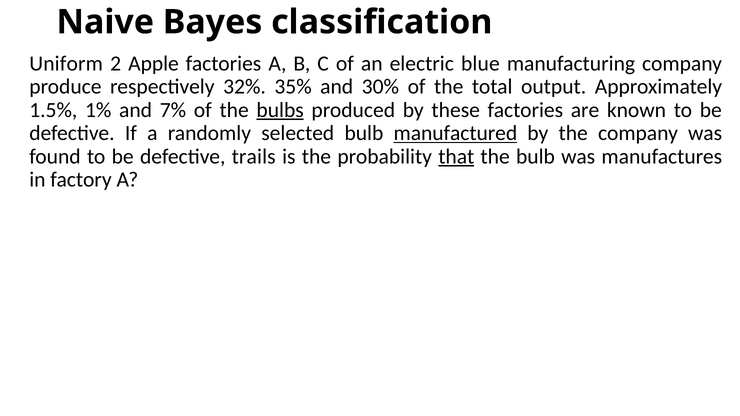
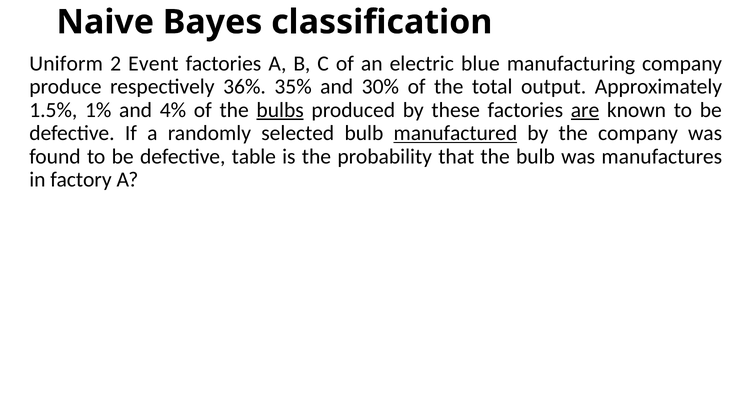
Apple: Apple -> Event
32%: 32% -> 36%
7%: 7% -> 4%
are underline: none -> present
trails: trails -> table
that underline: present -> none
